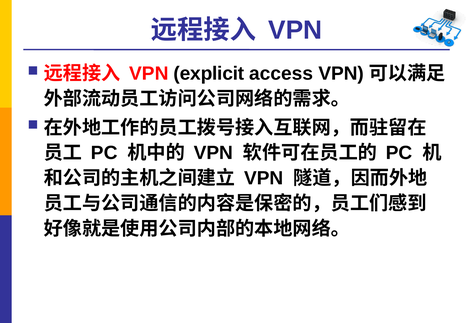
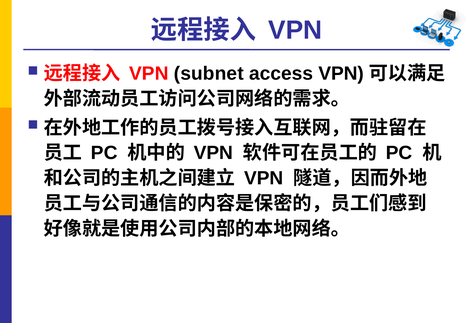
explicit: explicit -> subnet
